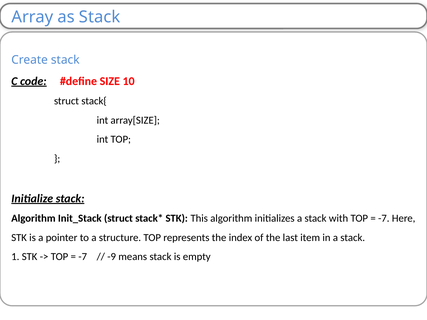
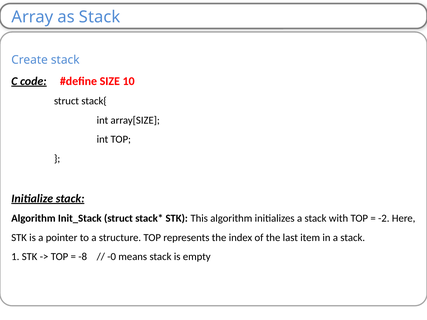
-7 at (384, 218): -7 -> -2
-7 at (83, 257): -7 -> -8
-9: -9 -> -0
